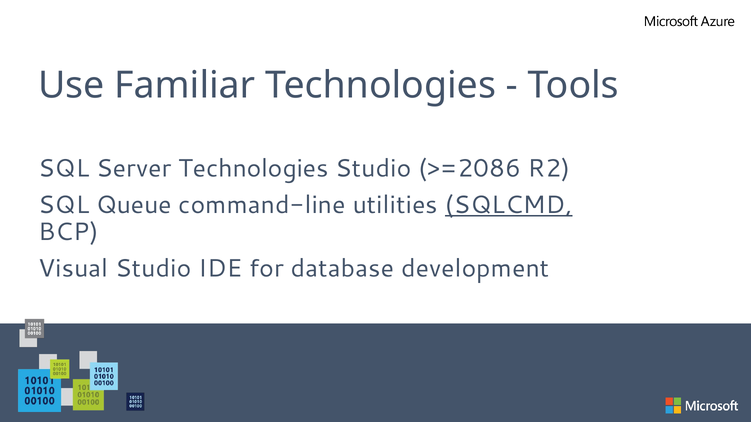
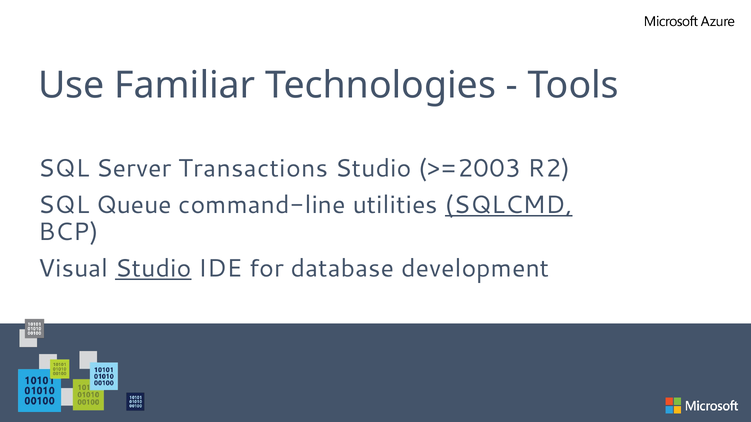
Server Technologies: Technologies -> Transactions
>=2086: >=2086 -> >=2003
Studio at (153, 269) underline: none -> present
